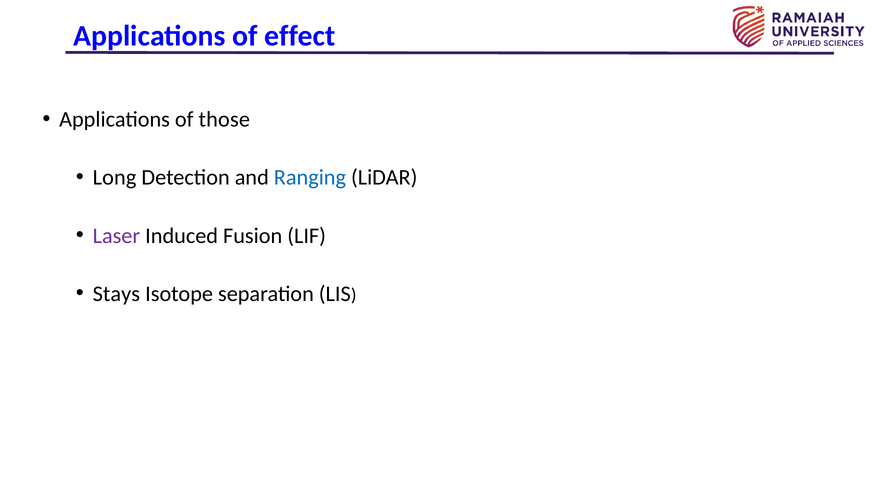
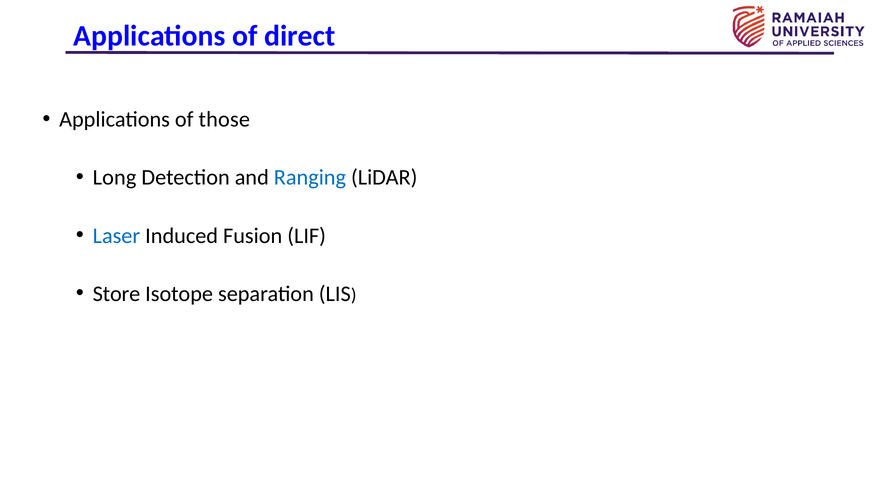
effect: effect -> direct
Laser colour: purple -> blue
Stays: Stays -> Store
